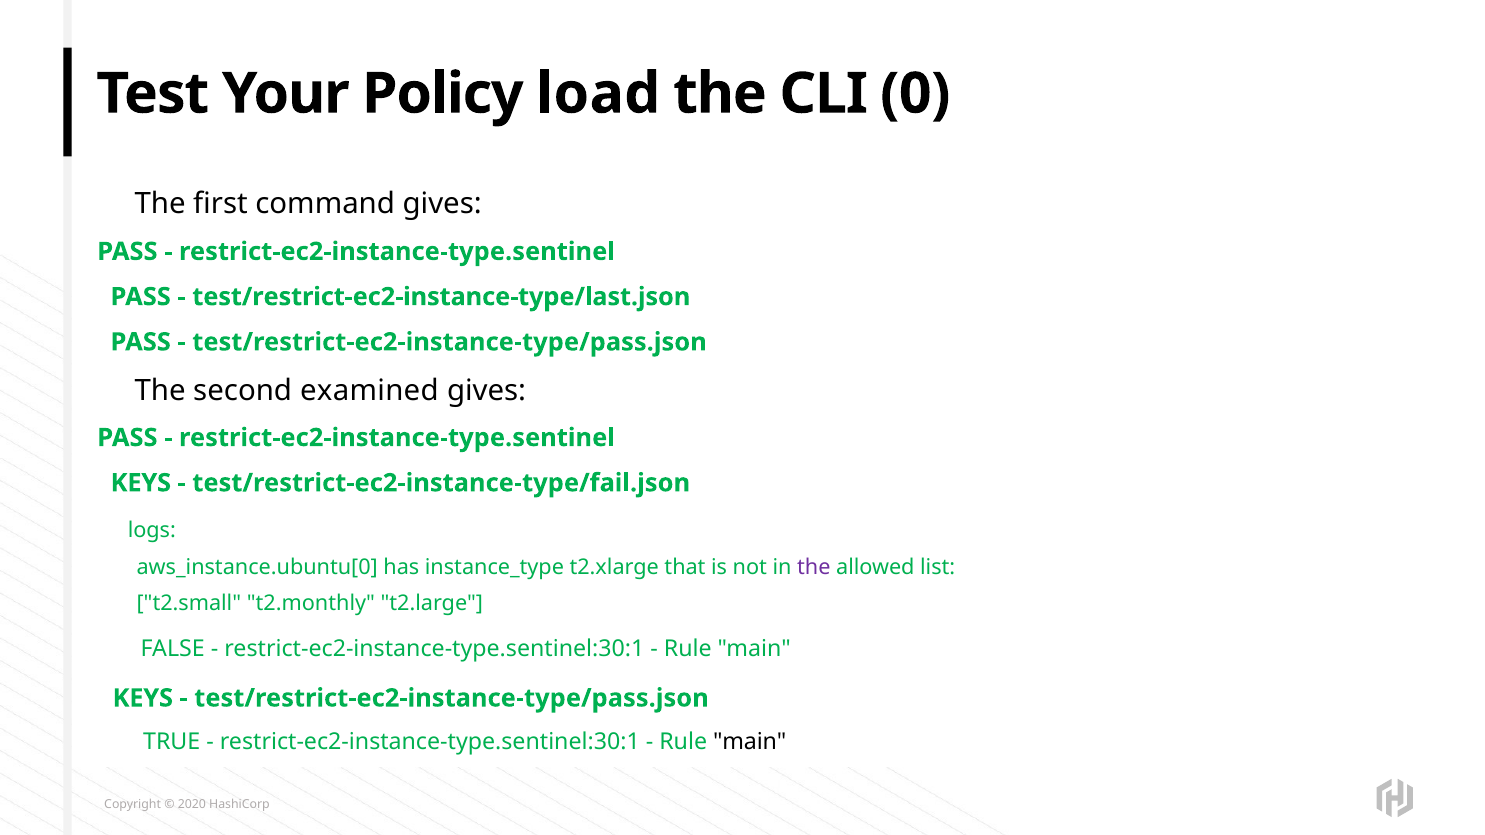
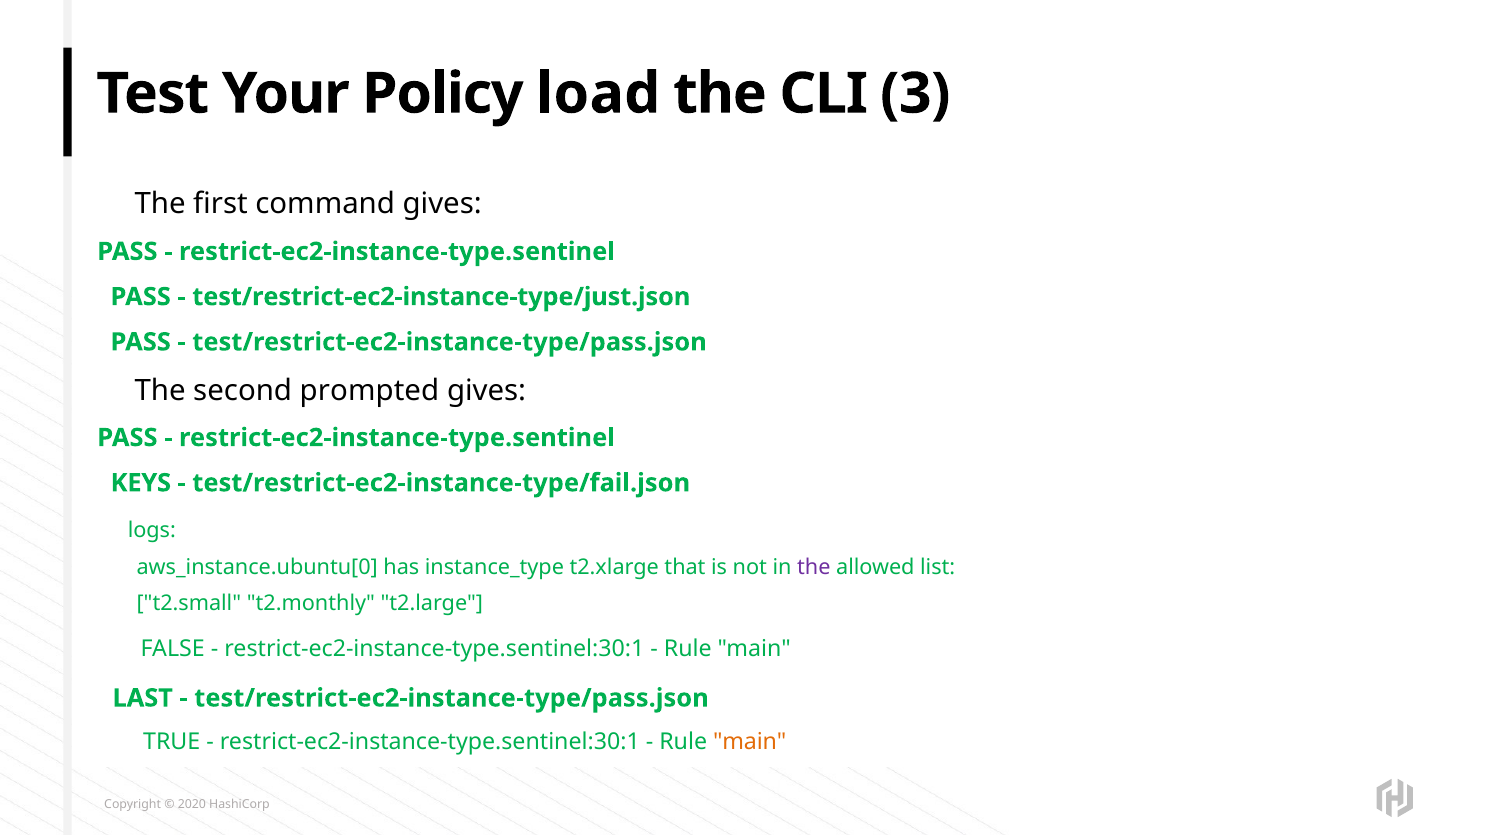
0: 0 -> 3
test/restrict-ec2-instance-type/last.json: test/restrict-ec2-instance-type/last.json -> test/restrict-ec2-instance-type/just.json
examined: examined -> prompted
KEYS at (143, 698): KEYS -> LAST
main at (750, 743) colour: black -> orange
